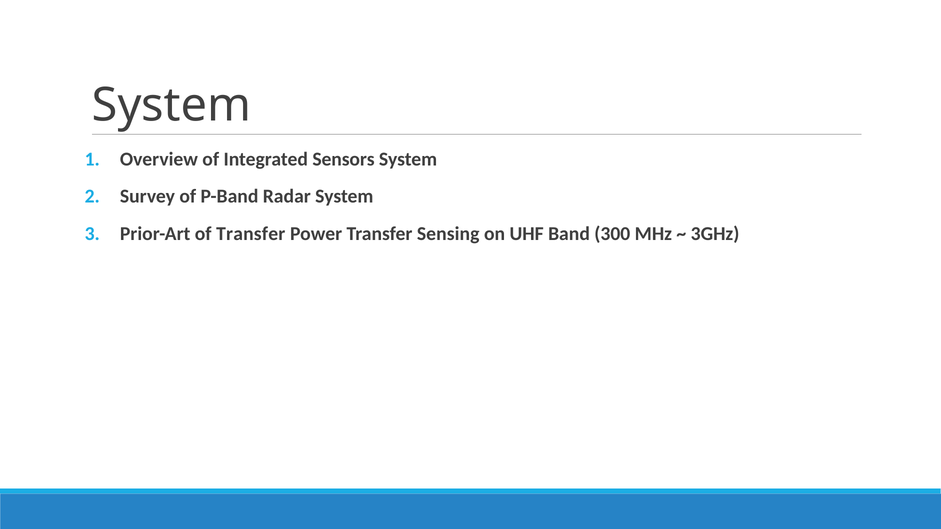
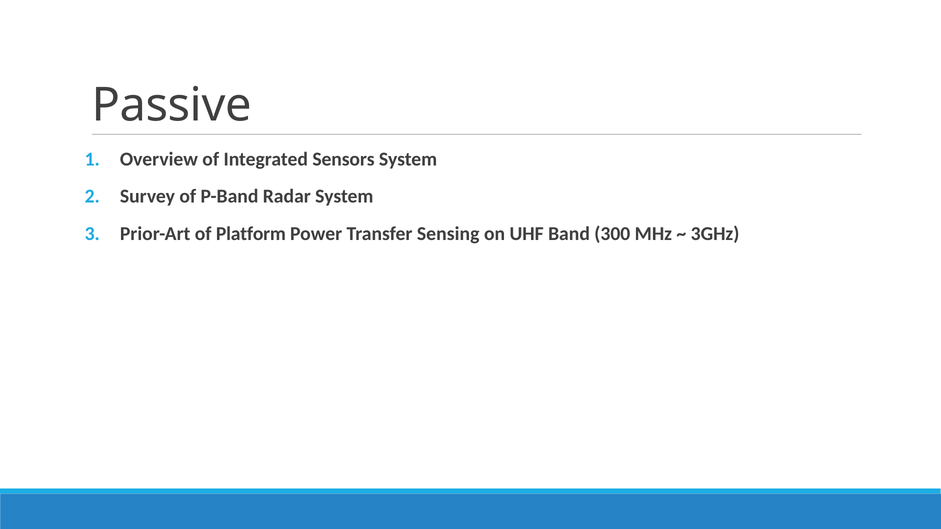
System at (172, 105): System -> Passive
of Transfer: Transfer -> Platform
